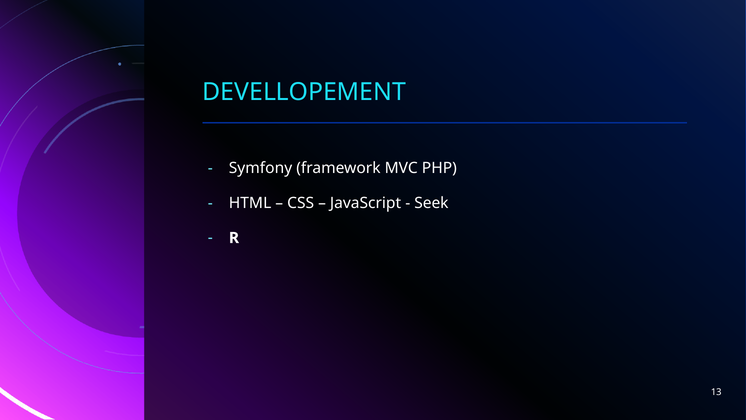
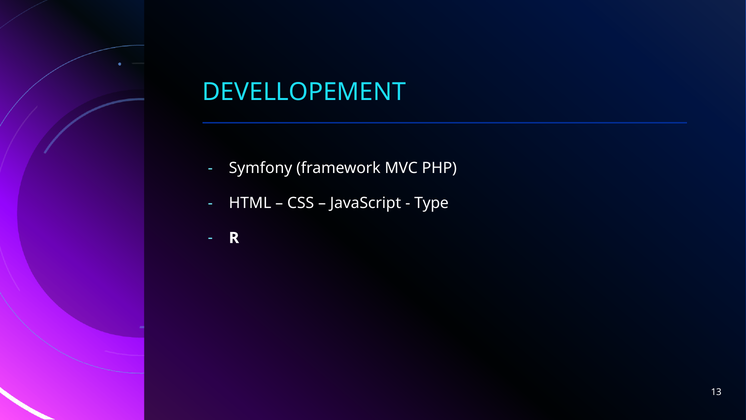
Seek: Seek -> Type
